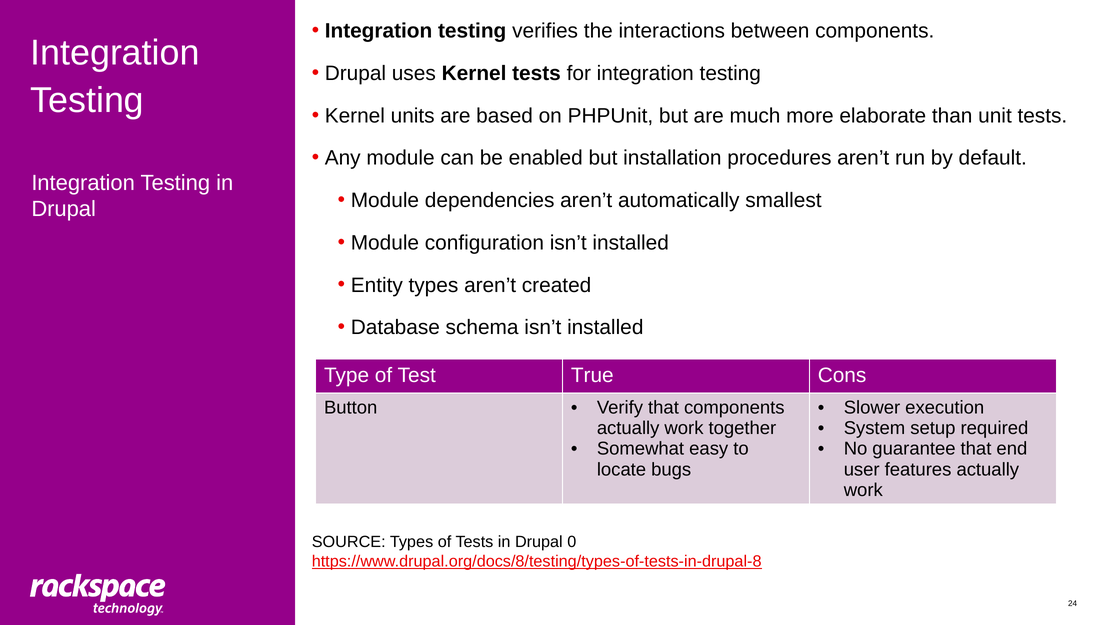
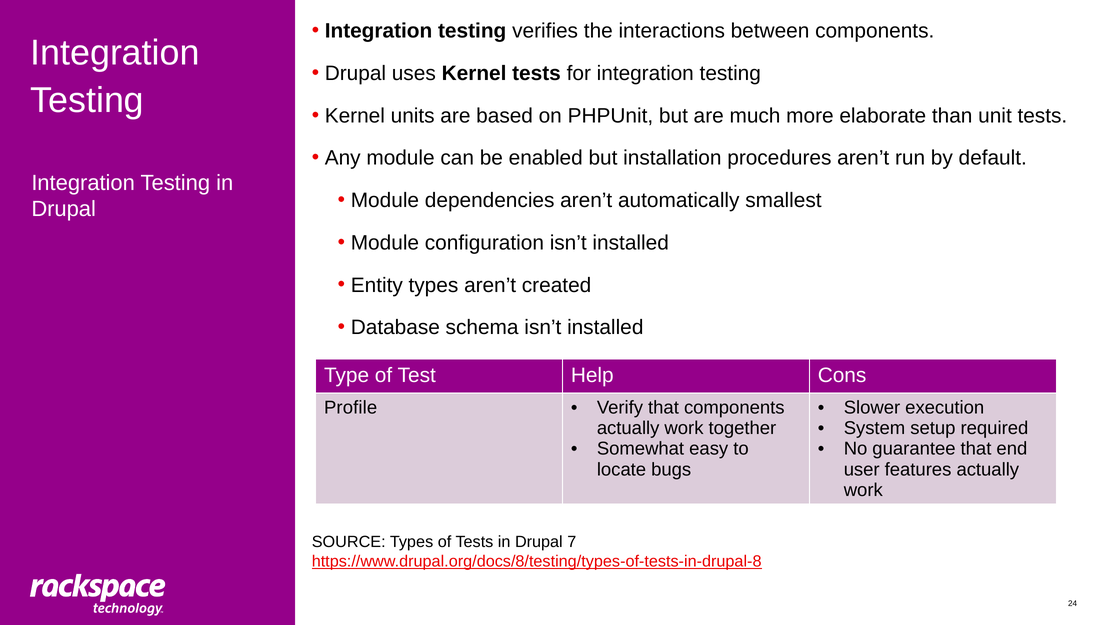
True: True -> Help
Button: Button -> Profile
0: 0 -> 7
